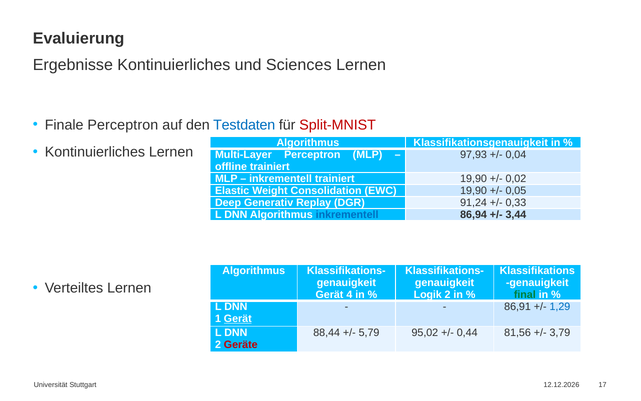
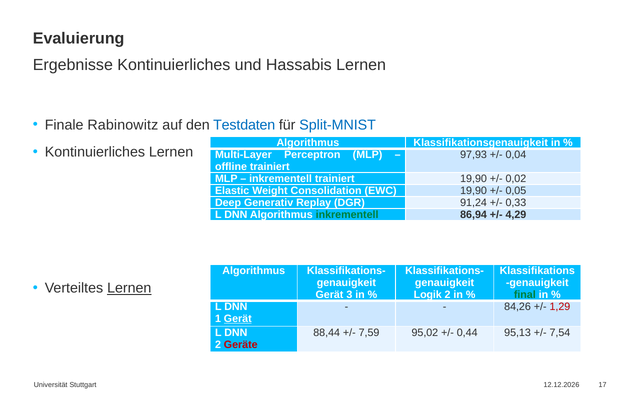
Sciences: Sciences -> Hassabis
Finale Perceptron: Perceptron -> Rabinowitz
Split-MNIST colour: red -> blue
inkrementell at (347, 215) colour: blue -> green
3,44: 3,44 -> 4,29
Lernen at (129, 288) underline: none -> present
4: 4 -> 3
86,91: 86,91 -> 84,26
1,29 colour: blue -> red
5,79: 5,79 -> 7,59
81,56: 81,56 -> 95,13
3,79: 3,79 -> 7,54
